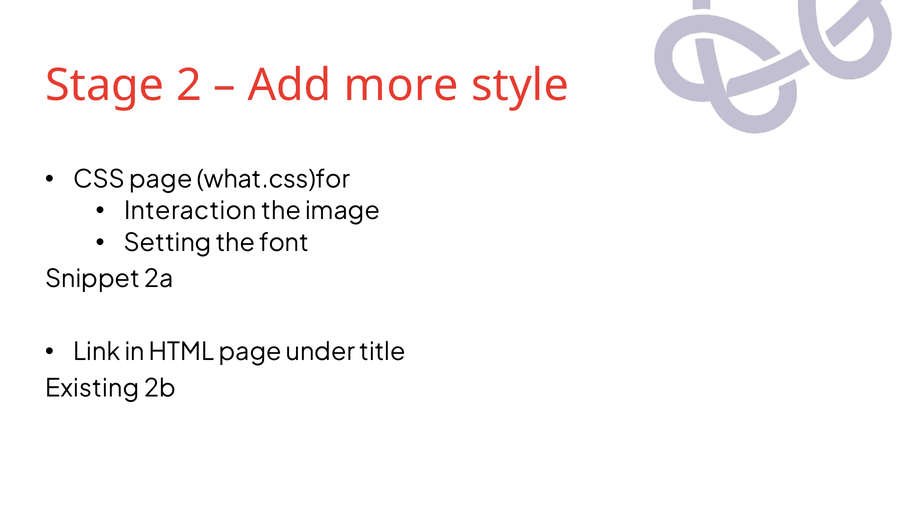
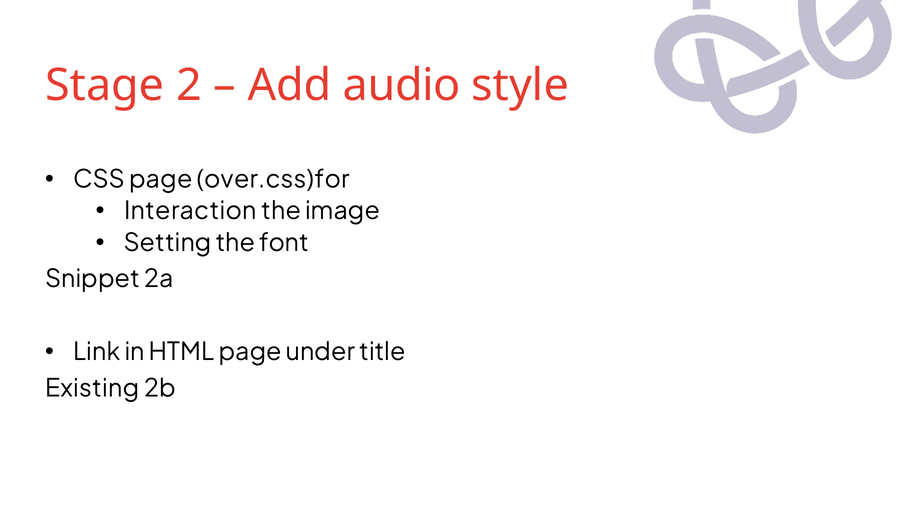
more: more -> audio
what.css)for: what.css)for -> over.css)for
